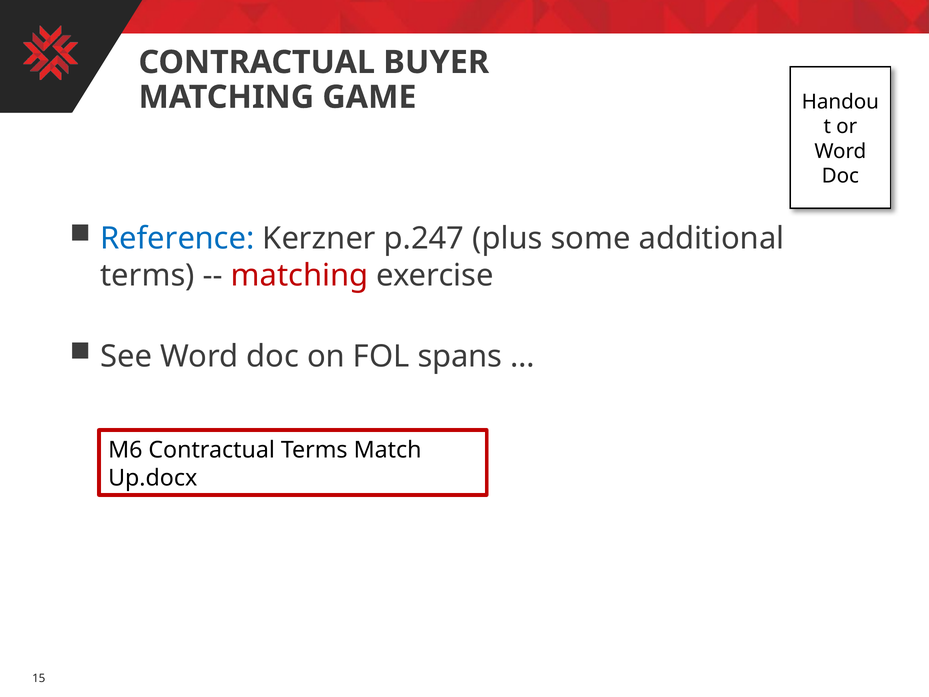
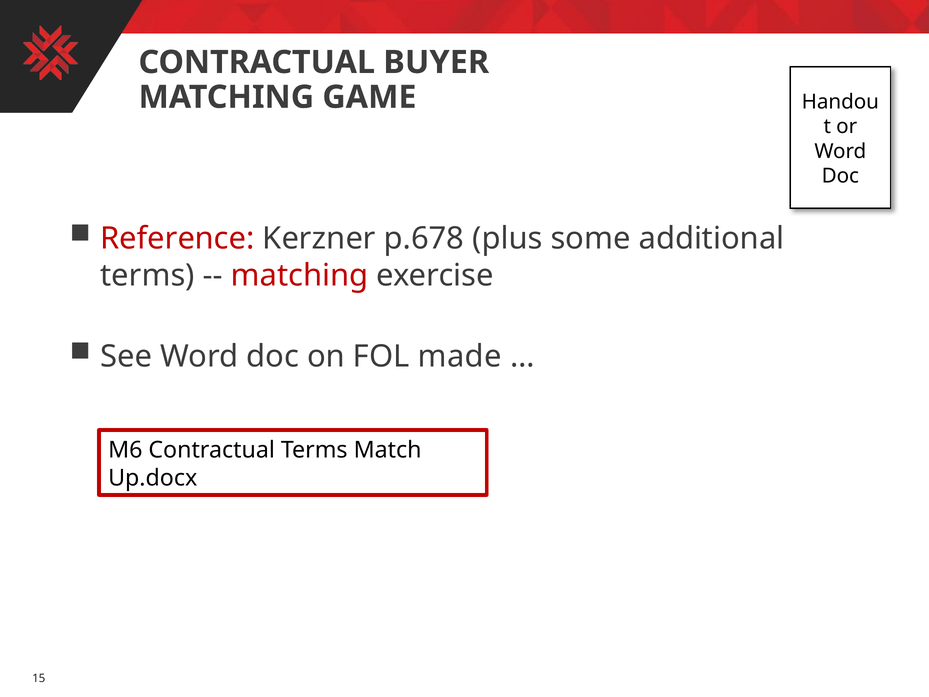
Reference colour: blue -> red
p.247: p.247 -> p.678
spans: spans -> made
